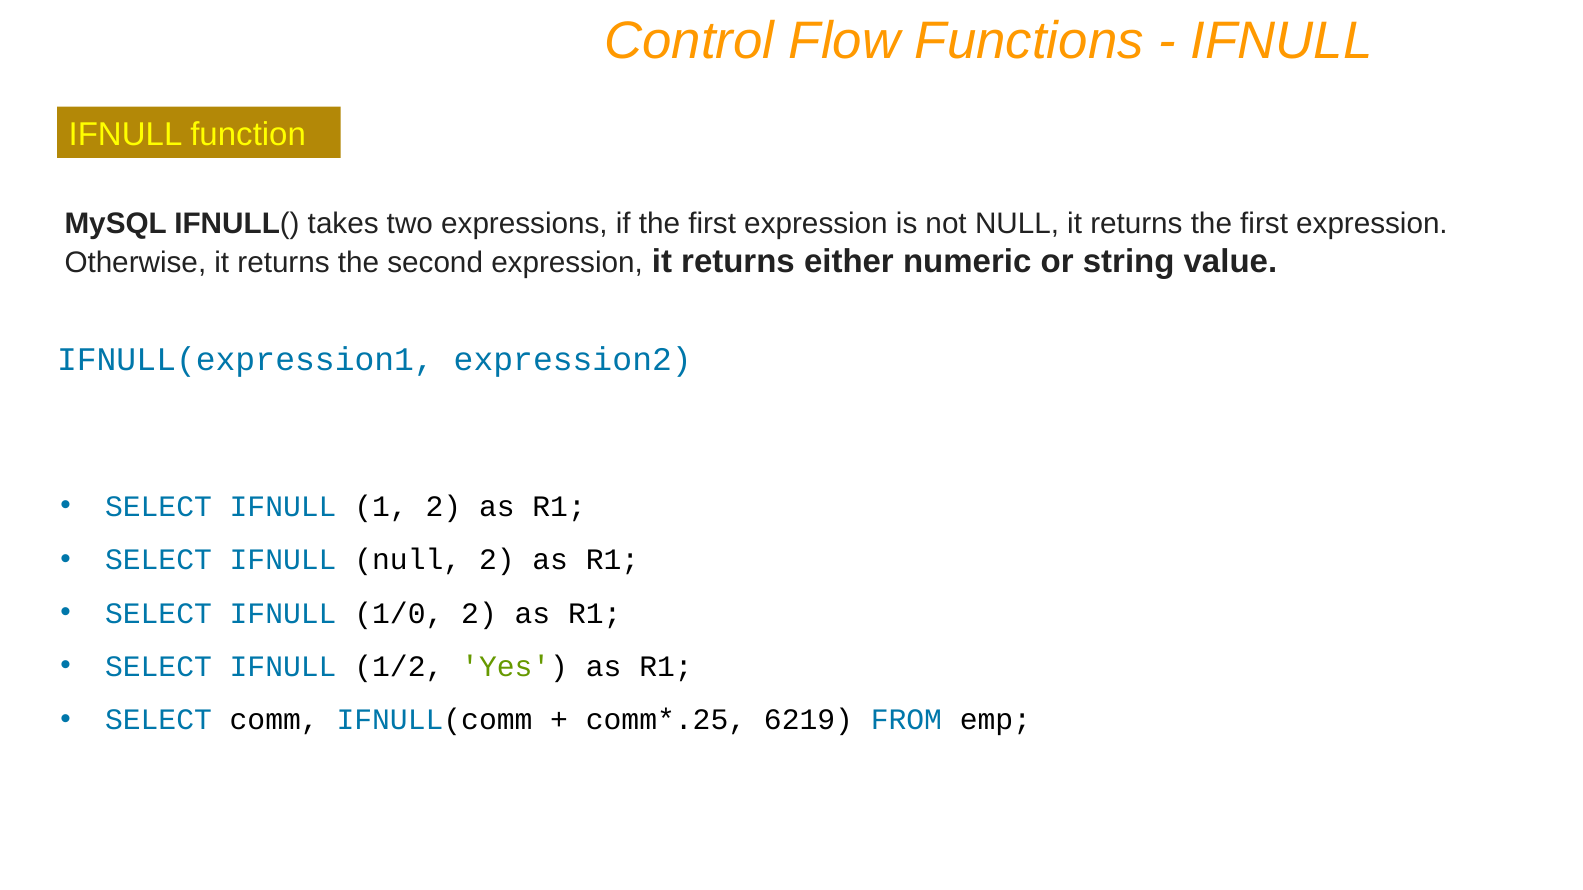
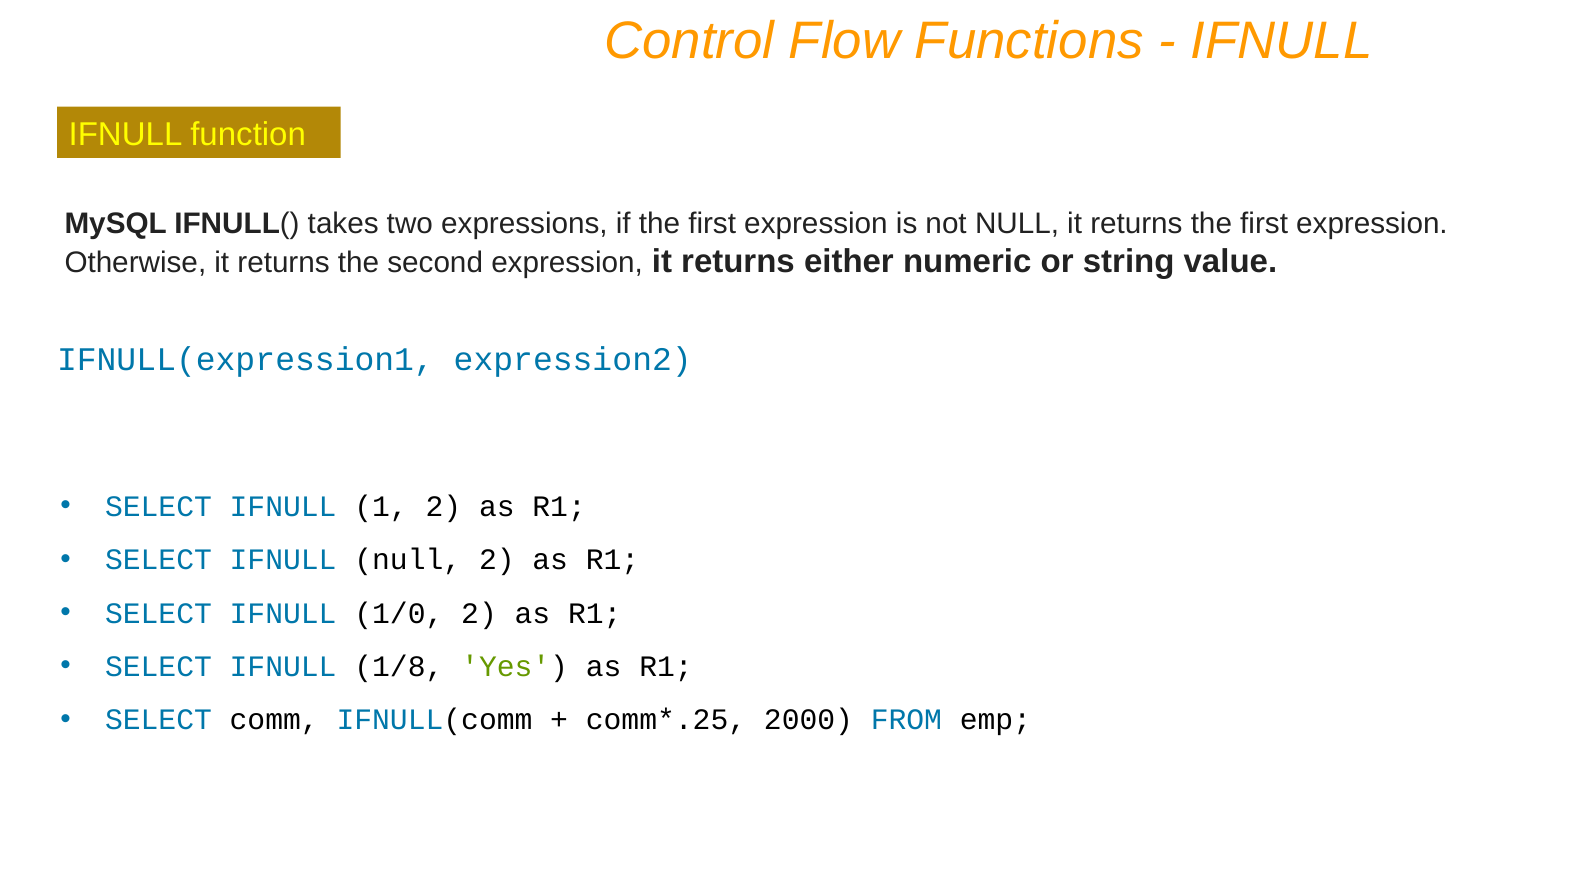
1/2: 1/2 -> 1/8
6219: 6219 -> 2000
